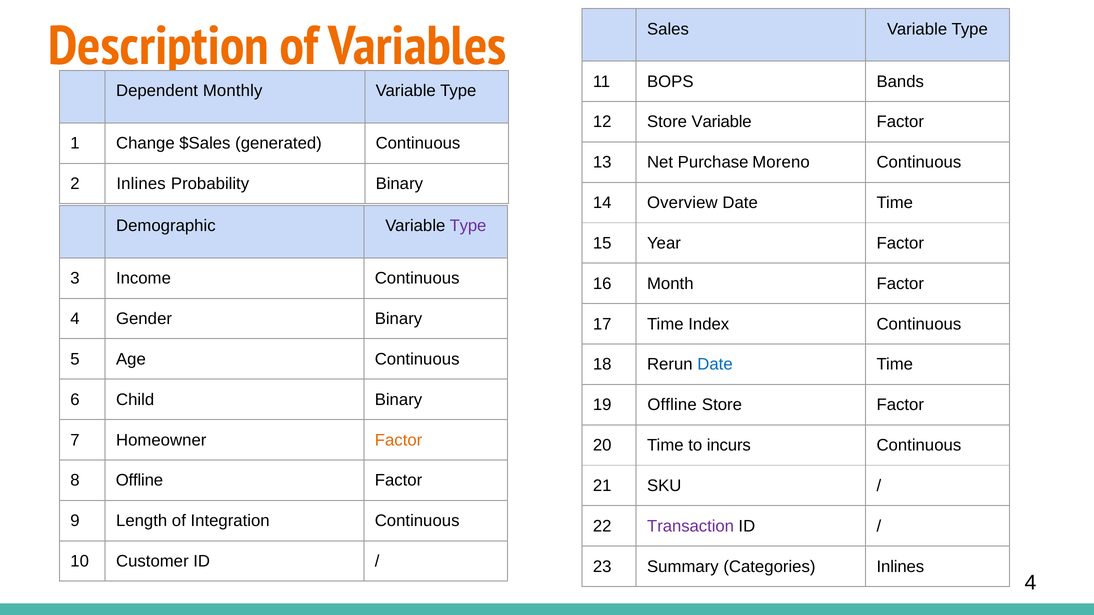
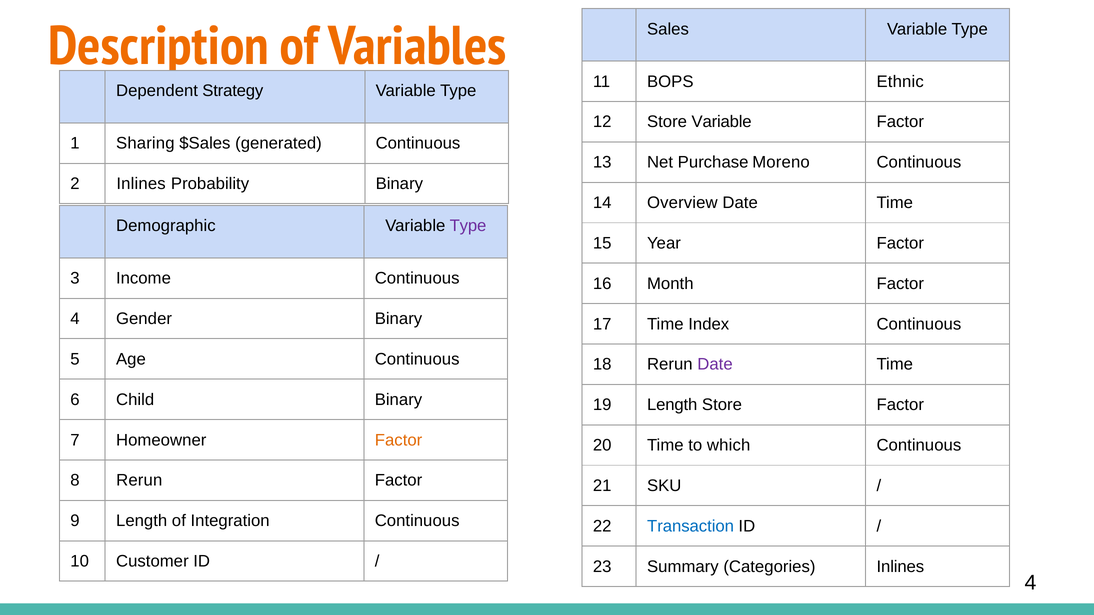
Bands: Bands -> Ethnic
Monthly: Monthly -> Strategy
Change: Change -> Sharing
Date at (715, 365) colour: blue -> purple
19 Offline: Offline -> Length
incurs: incurs -> which
8 Offline: Offline -> Rerun
Transaction colour: purple -> blue
